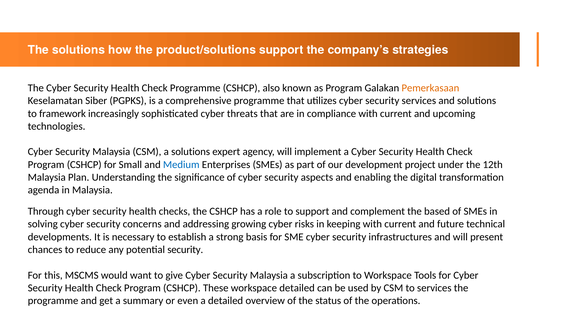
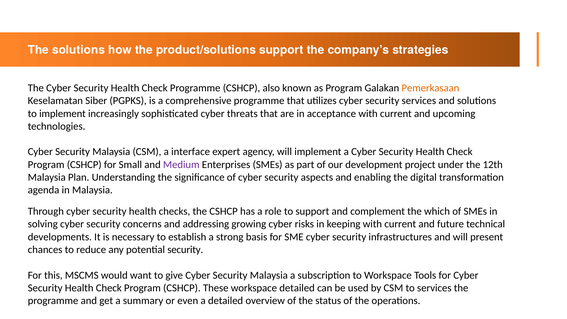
to framework: framework -> implement
compliance: compliance -> acceptance
a solutions: solutions -> interface
Medium colour: blue -> purple
based: based -> which
